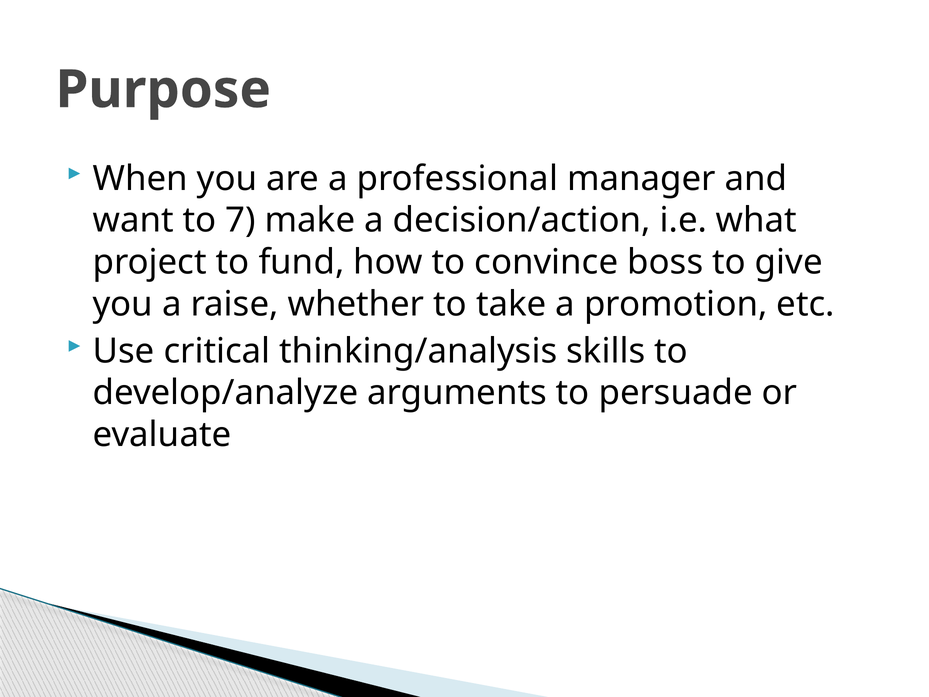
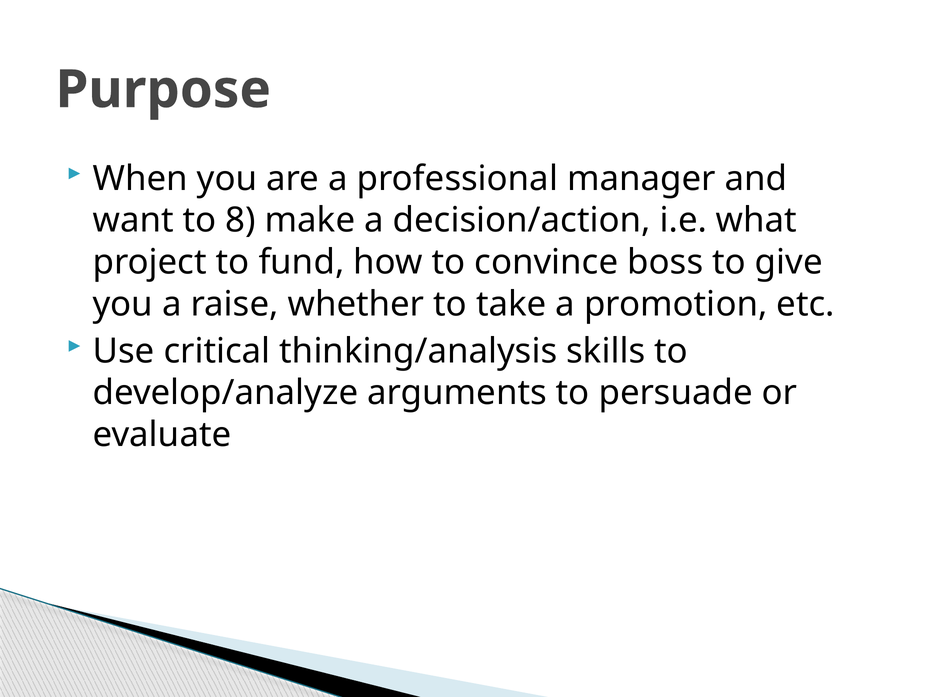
7: 7 -> 8
